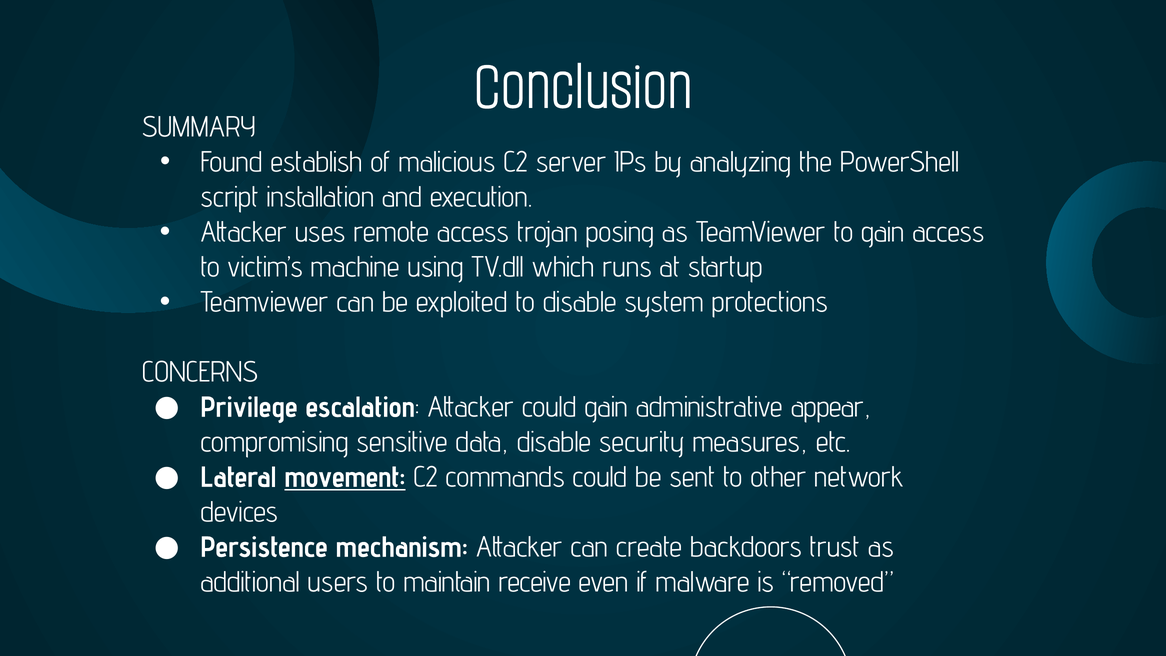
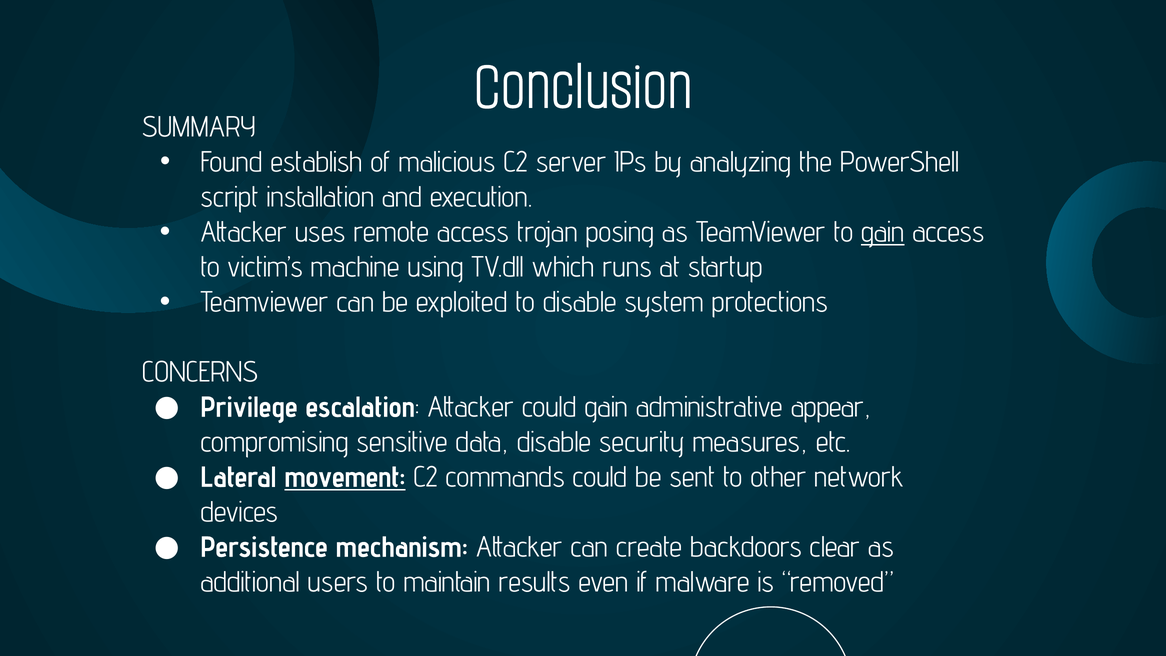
gain at (883, 232) underline: none -> present
trust: trust -> clear
receive: receive -> results
